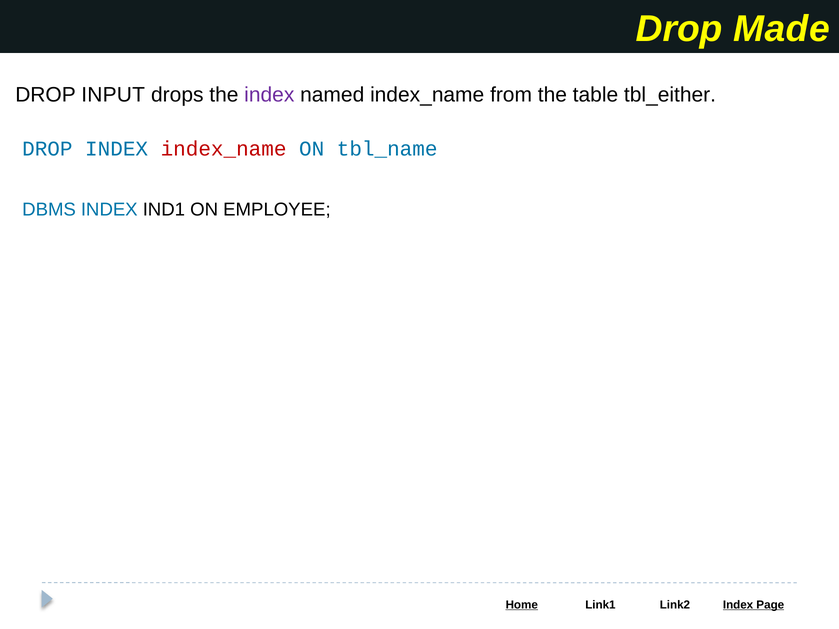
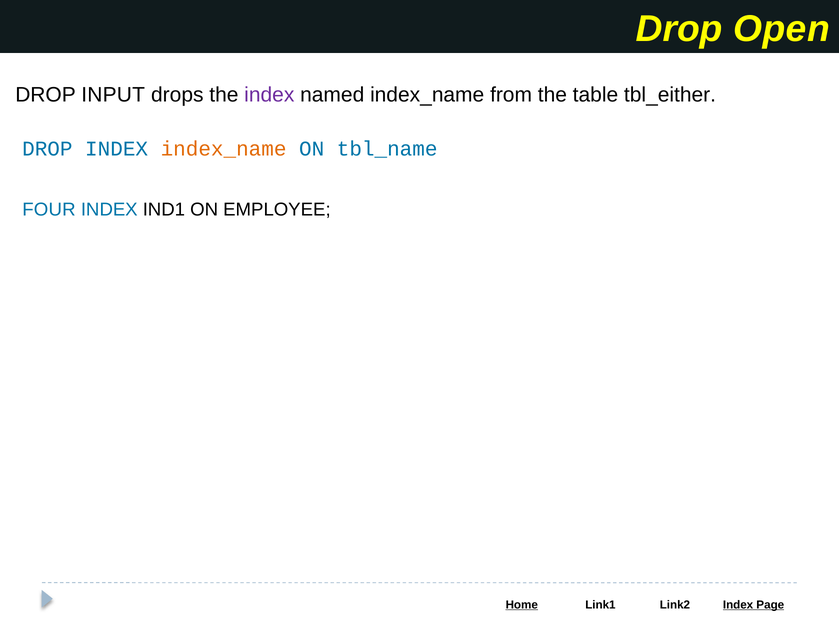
Made: Made -> Open
index_name at (224, 149) colour: red -> orange
DBMS: DBMS -> FOUR
